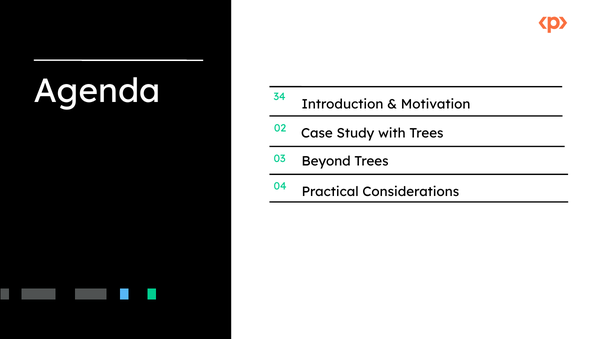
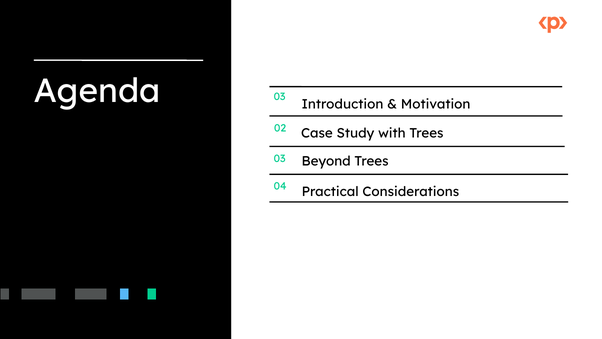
Agenda 34: 34 -> 03
